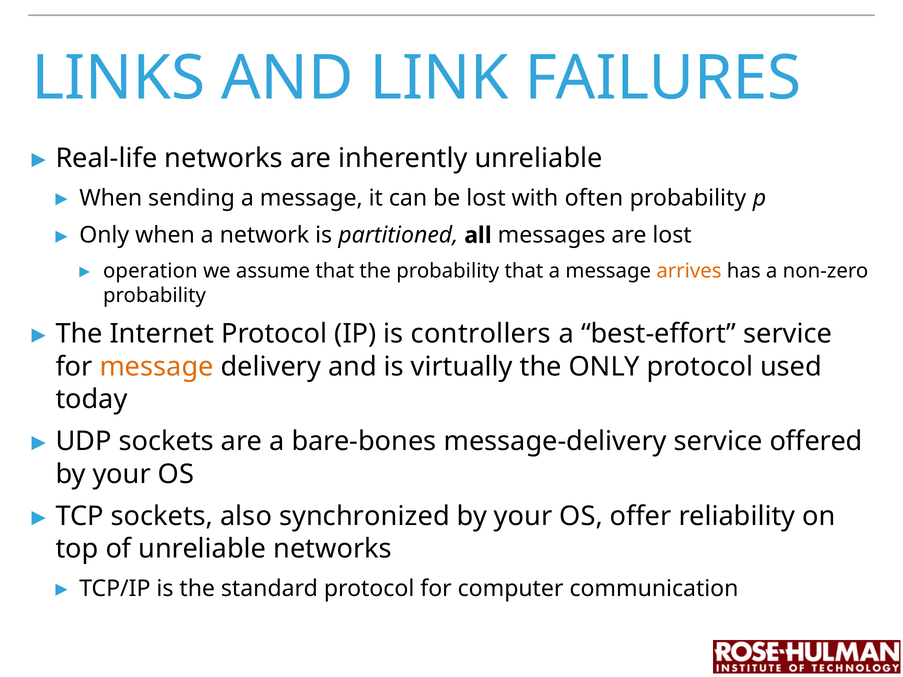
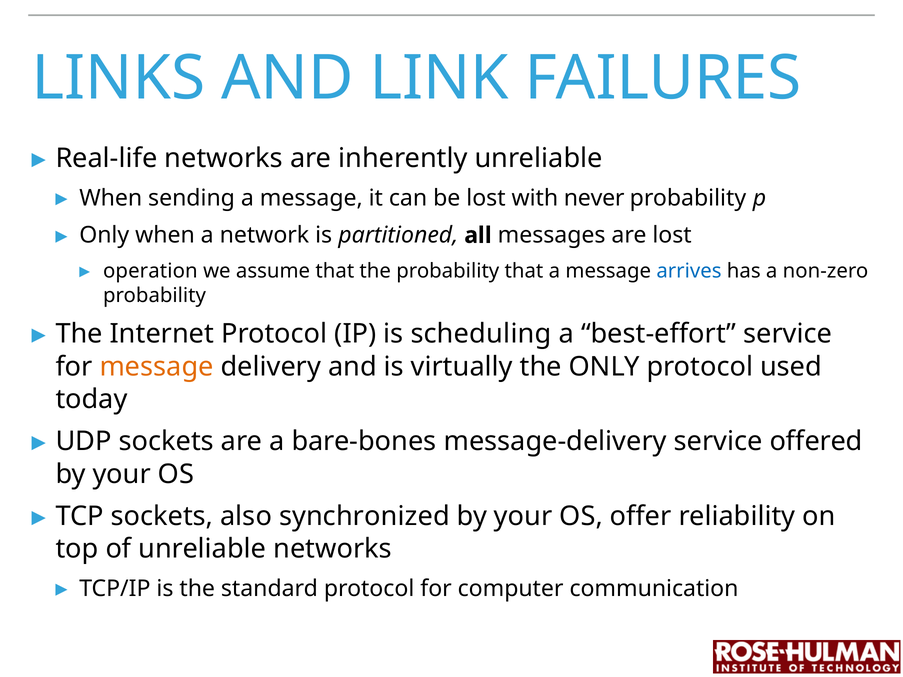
often: often -> never
arrives colour: orange -> blue
controllers: controllers -> scheduling
